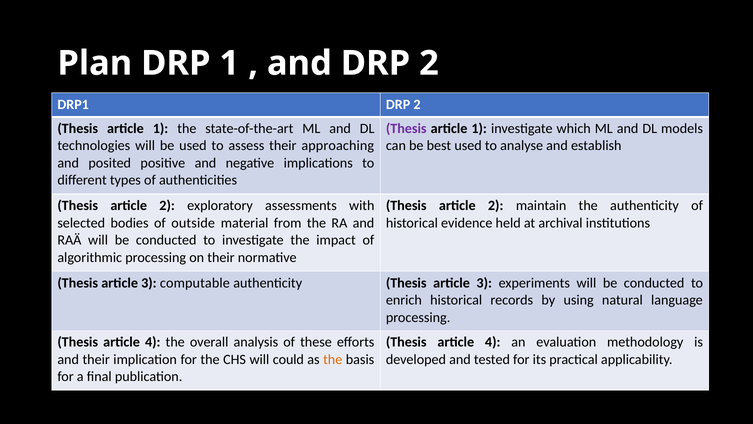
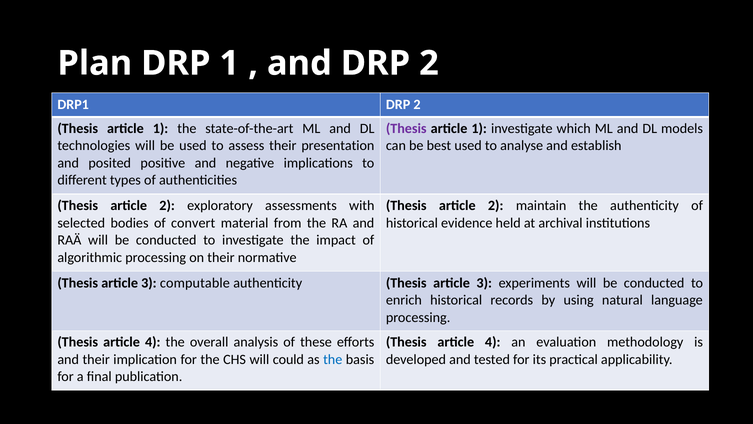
approaching: approaching -> presentation
outside: outside -> convert
the at (333, 359) colour: orange -> blue
